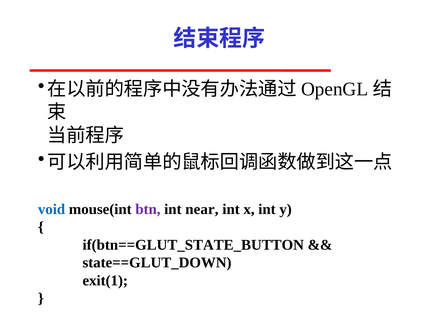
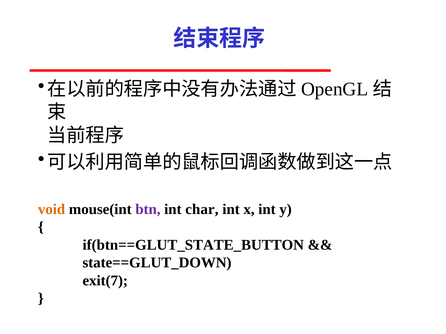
void colour: blue -> orange
near: near -> char
exit(1: exit(1 -> exit(7
